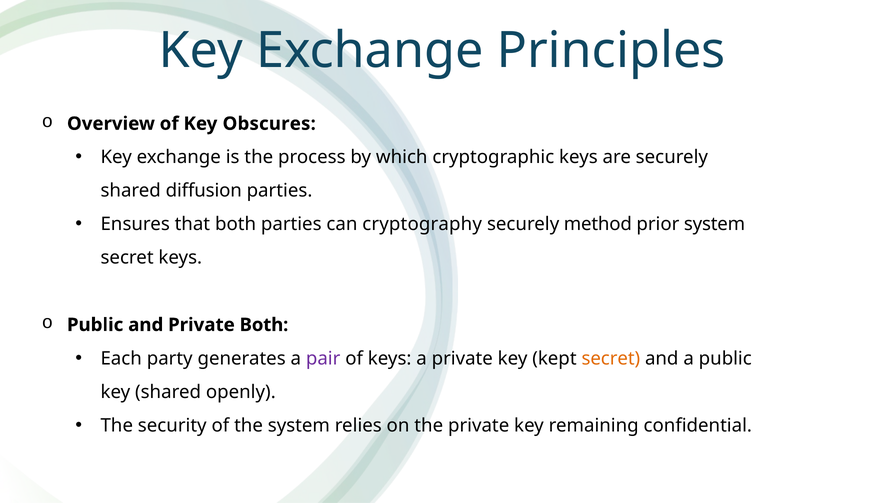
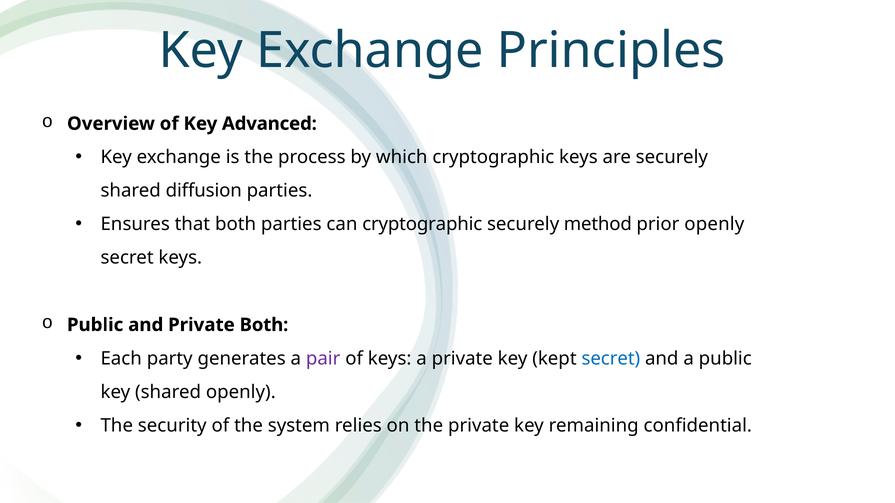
Obscures: Obscures -> Advanced
can cryptography: cryptography -> cryptographic
prior system: system -> openly
secret at (611, 359) colour: orange -> blue
